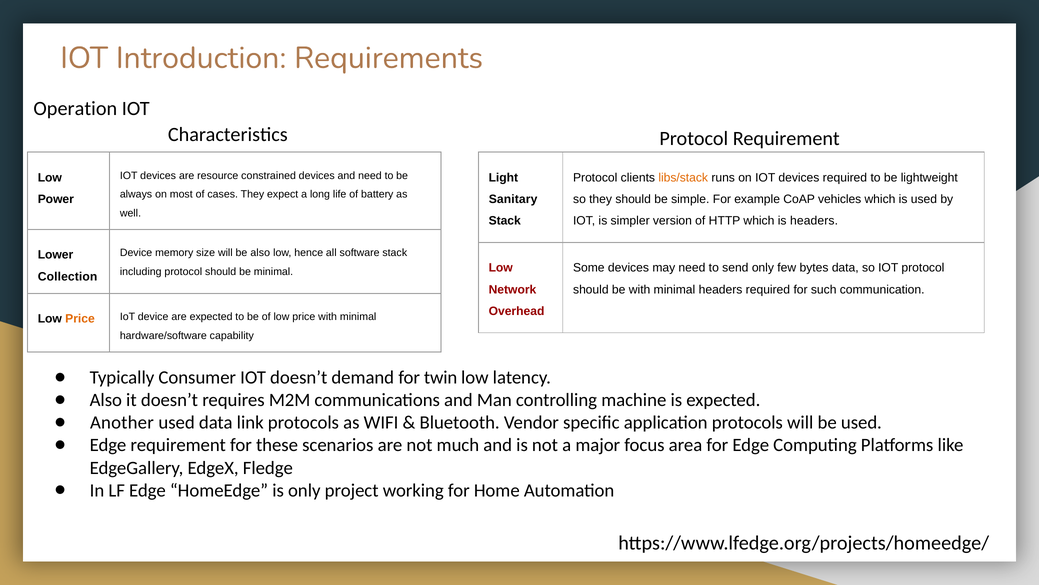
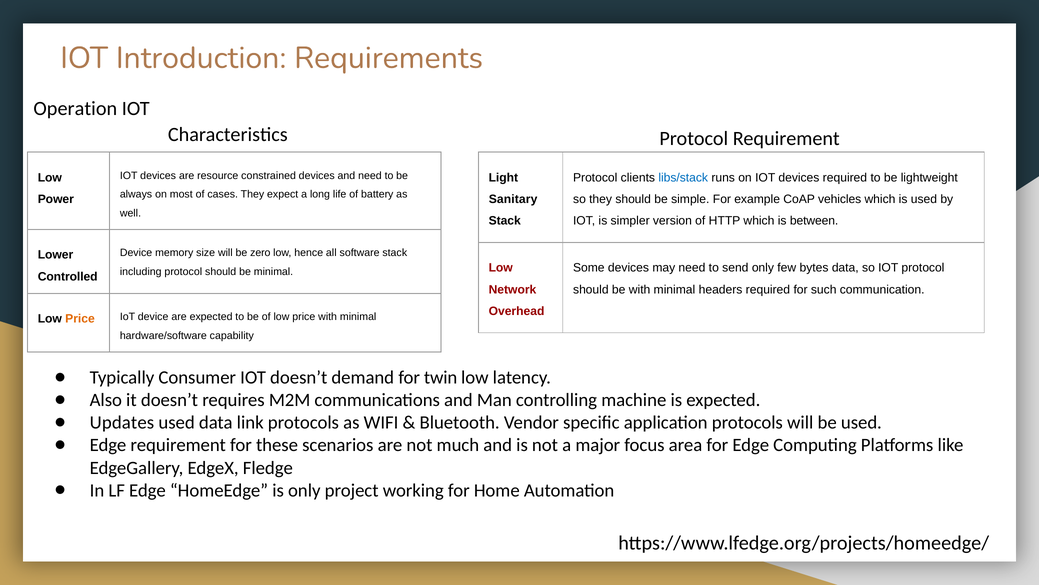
libs/stack colour: orange -> blue
is headers: headers -> between
be also: also -> zero
Collection: Collection -> Controlled
Another: Another -> Updates
